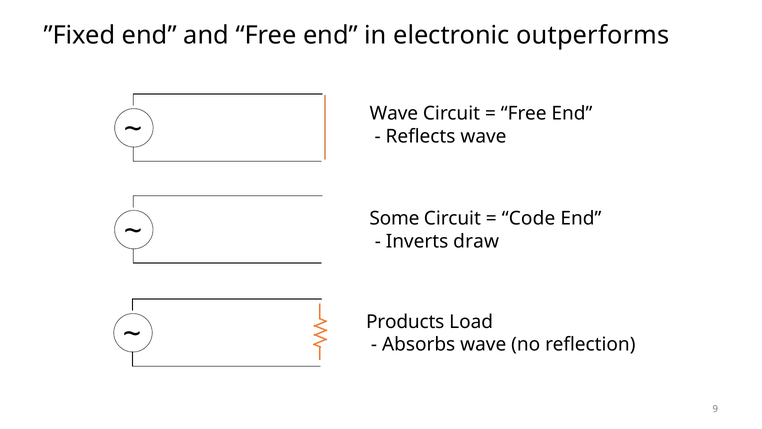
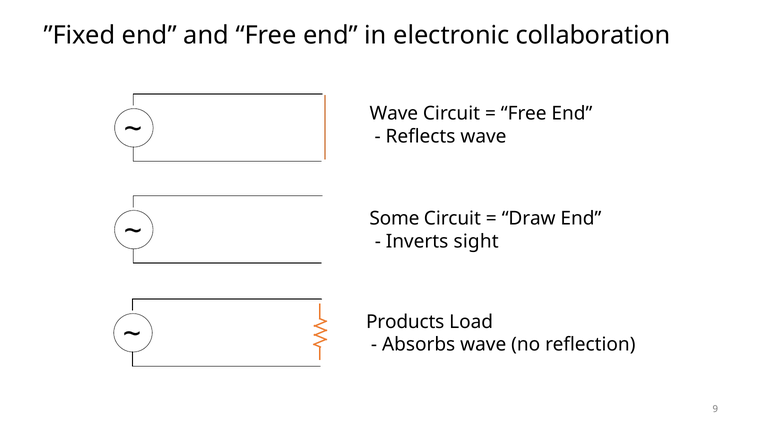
outperforms: outperforms -> collaboration
Code: Code -> Draw
draw: draw -> sight
